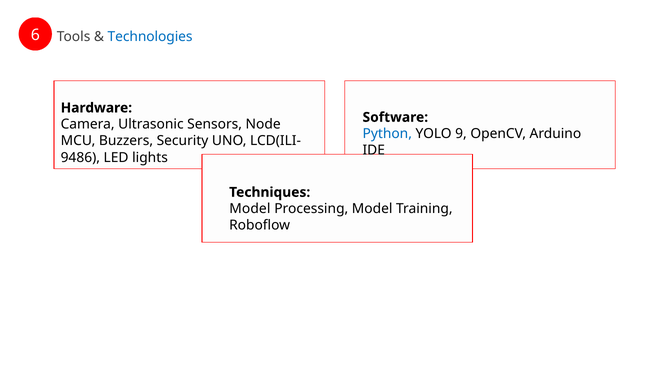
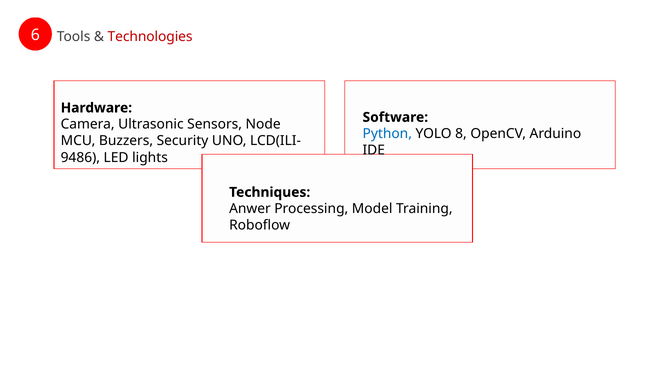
Technologies colour: blue -> red
9: 9 -> 8
Model at (250, 209): Model -> Anwer
